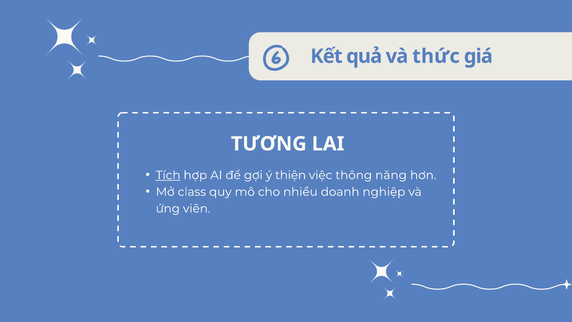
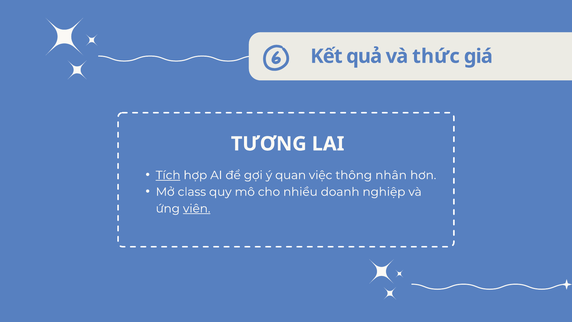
thiện: thiện -> quan
năng: năng -> nhân
viên underline: none -> present
